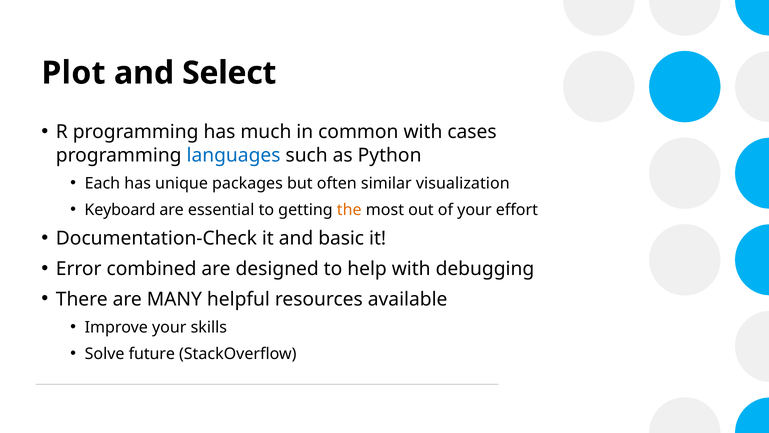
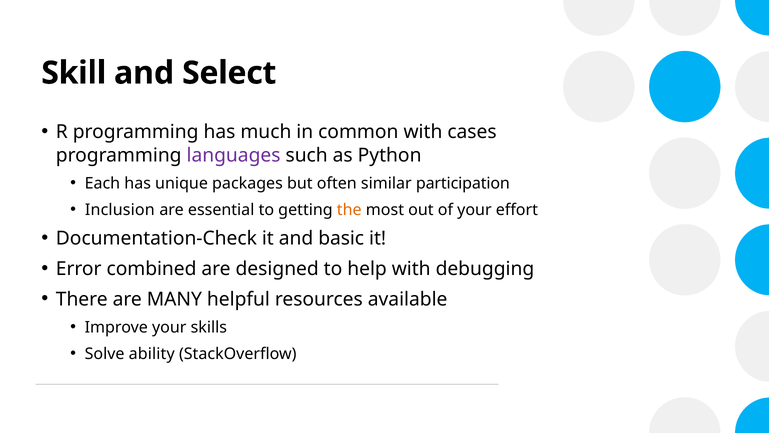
Plot: Plot -> Skill
languages colour: blue -> purple
visualization: visualization -> participation
Keyboard: Keyboard -> Inclusion
future: future -> ability
